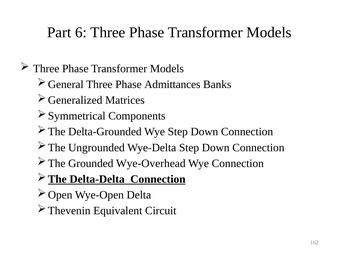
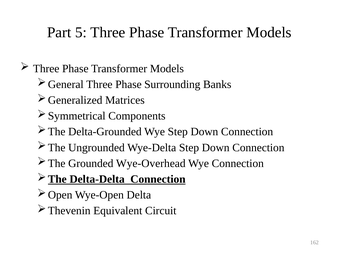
6: 6 -> 5
Admittances: Admittances -> Surrounding
